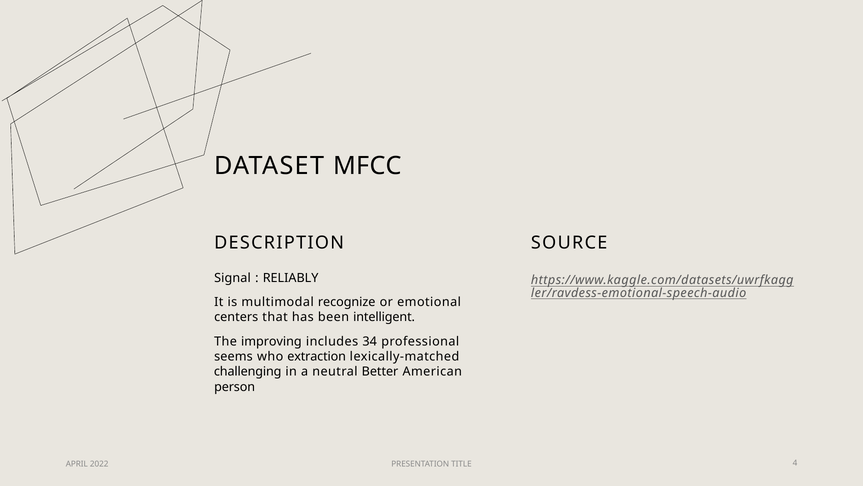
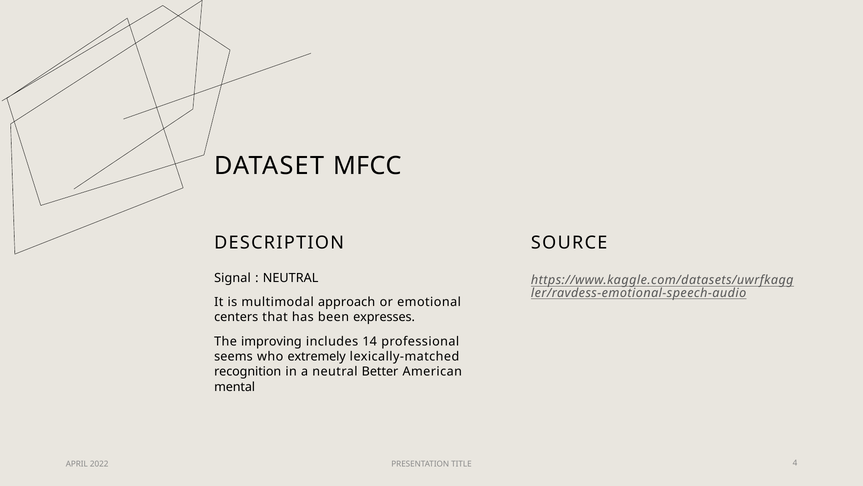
RELIABLY at (291, 278): RELIABLY -> NEUTRAL
recognize: recognize -> approach
intelligent: intelligent -> expresses
34: 34 -> 14
extraction: extraction -> extremely
challenging: challenging -> recognition
person: person -> mental
